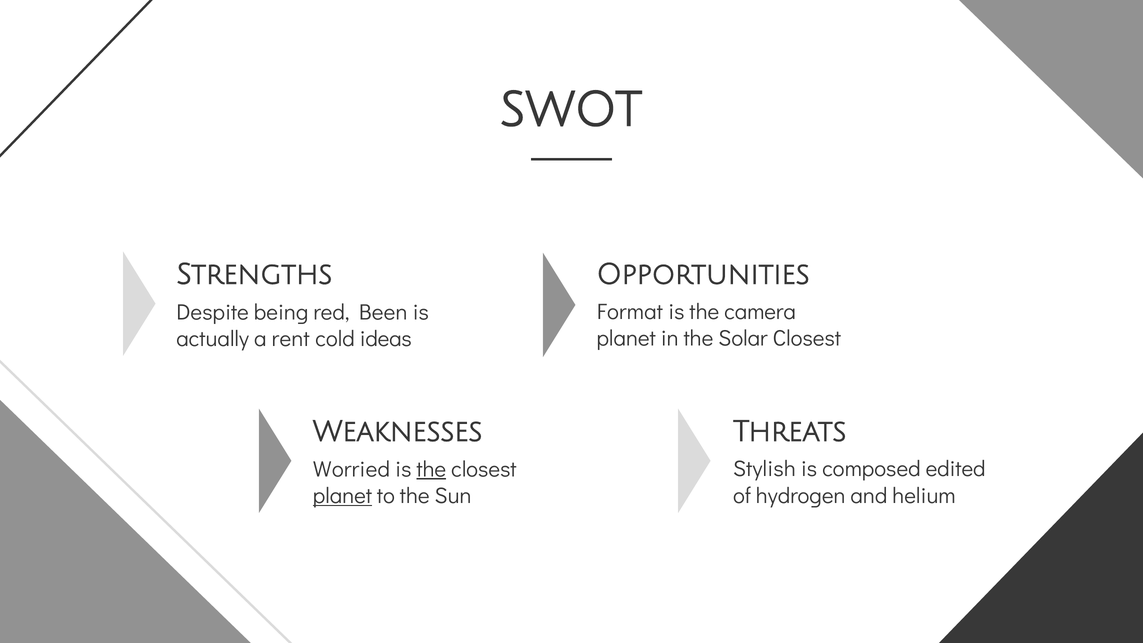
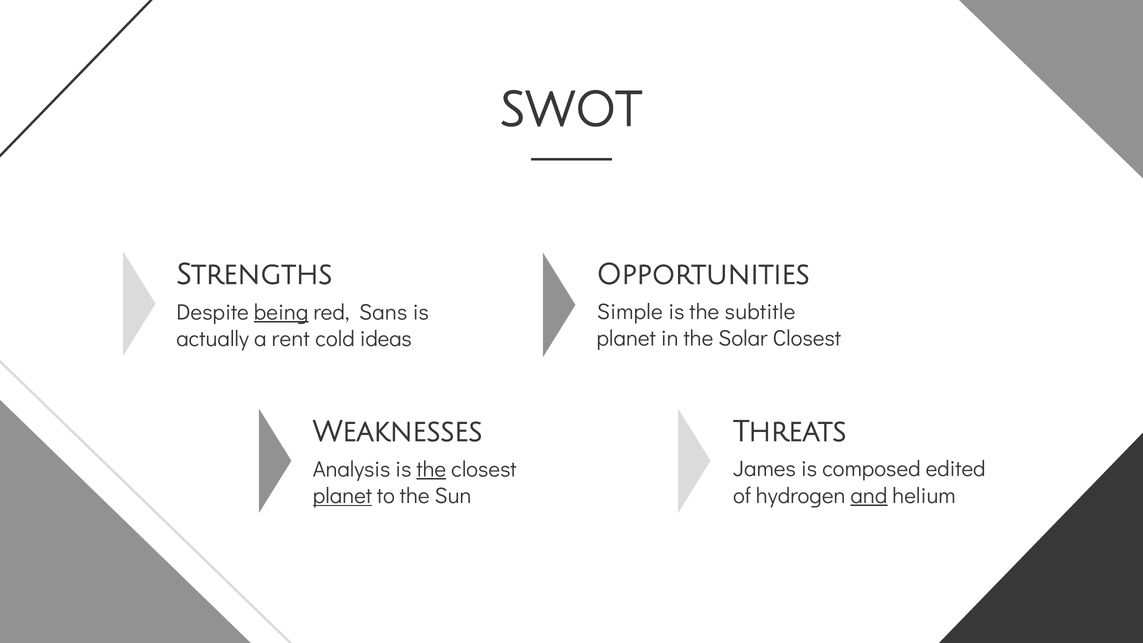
Format: Format -> Simple
camera: camera -> subtitle
being underline: none -> present
Been: Been -> Sans
Stylish: Stylish -> James
Worried: Worried -> Analysis
and underline: none -> present
